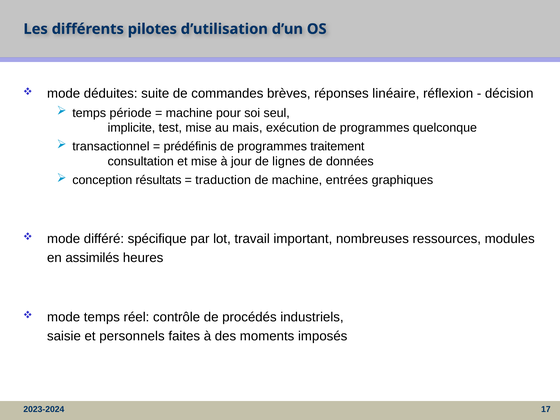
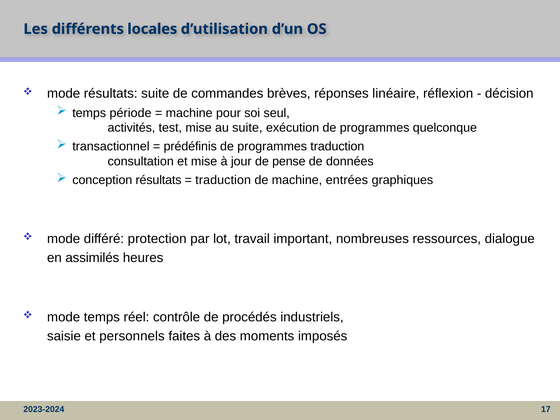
pilotes: pilotes -> locales
mode déduites: déduites -> résultats
implicite: implicite -> activités
au mais: mais -> suite
programmes traitement: traitement -> traduction
lignes: lignes -> pense
spécifique: spécifique -> protection
modules: modules -> dialogue
